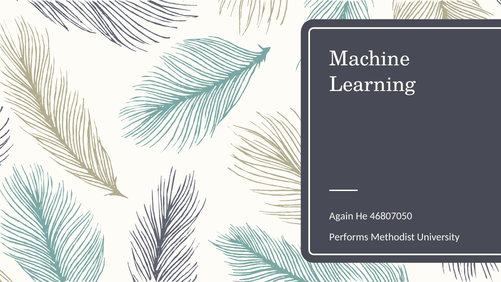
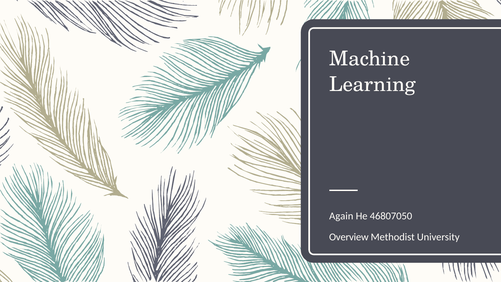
Performs: Performs -> Overview
